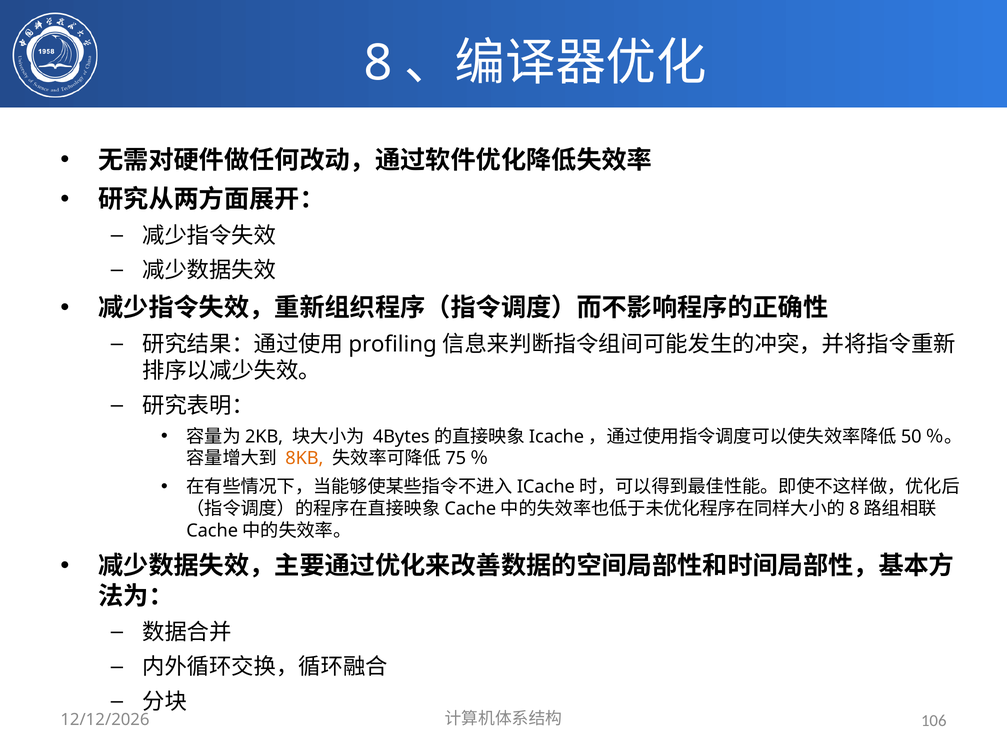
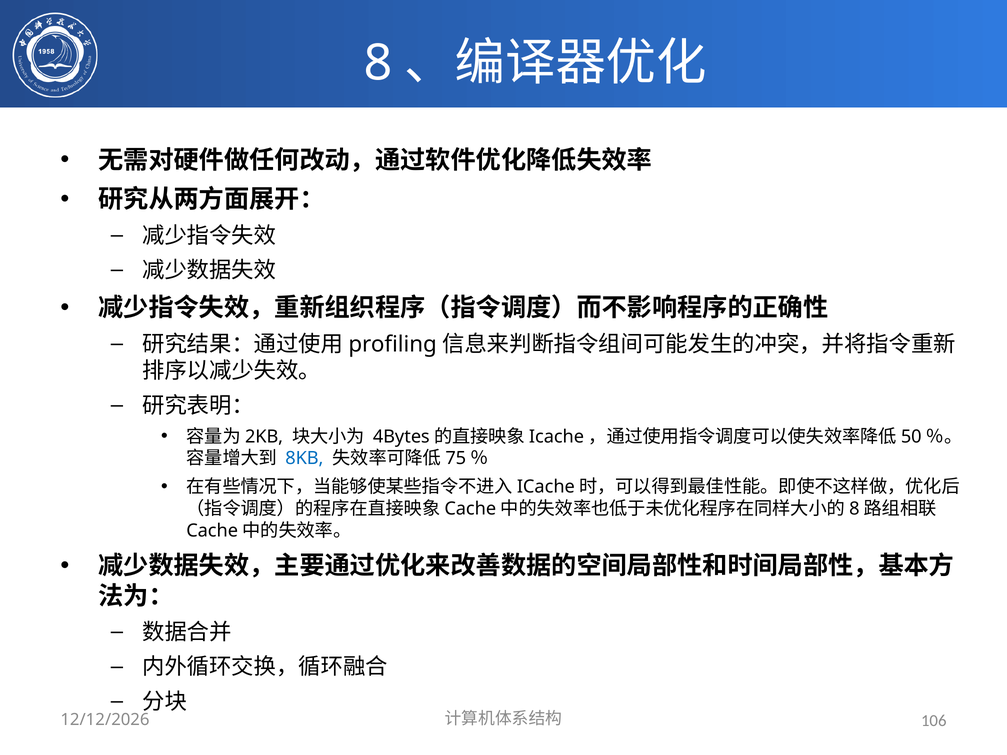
8KB colour: orange -> blue
